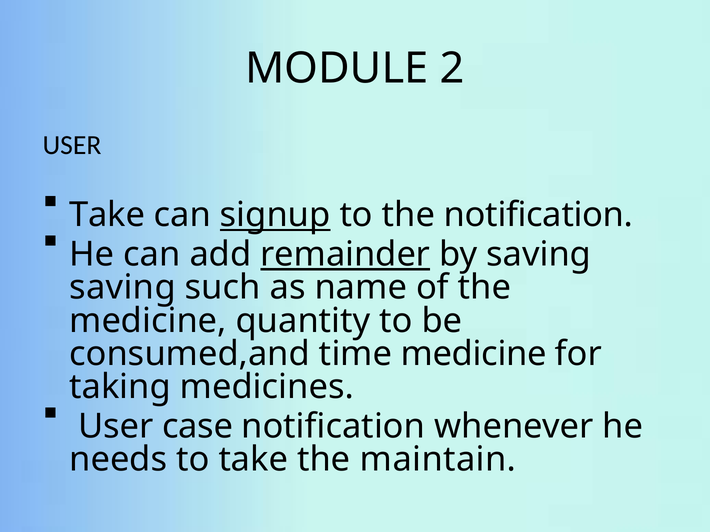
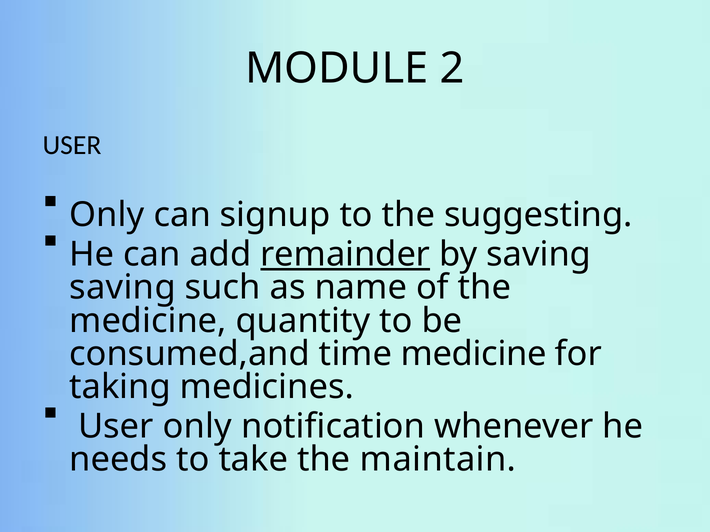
Take at (107, 215): Take -> Only
signup underline: present -> none
the notification: notification -> suggesting
User case: case -> only
